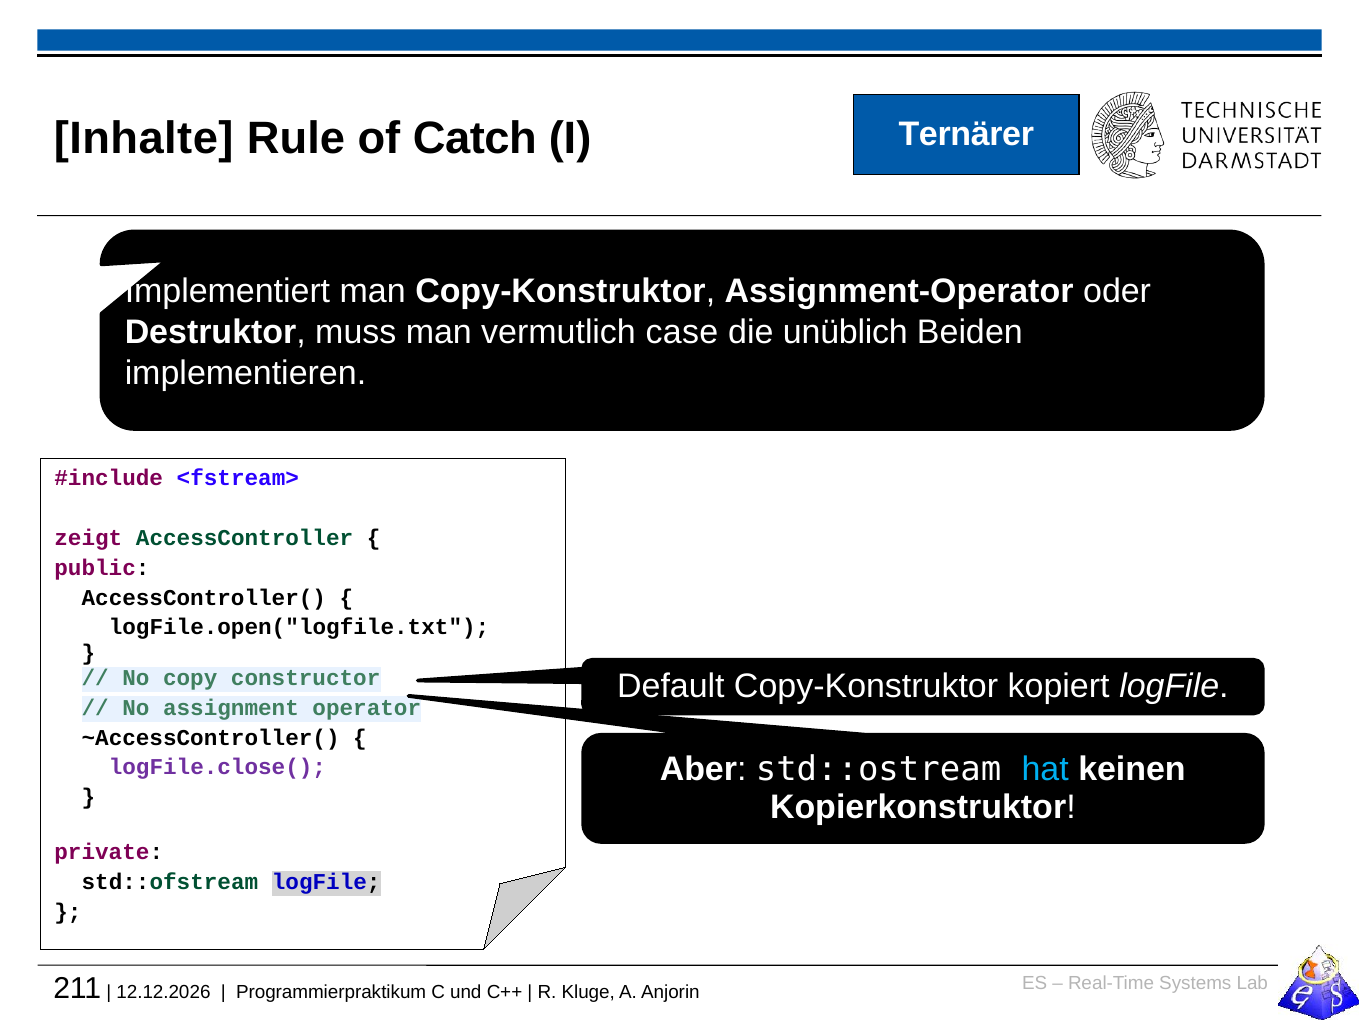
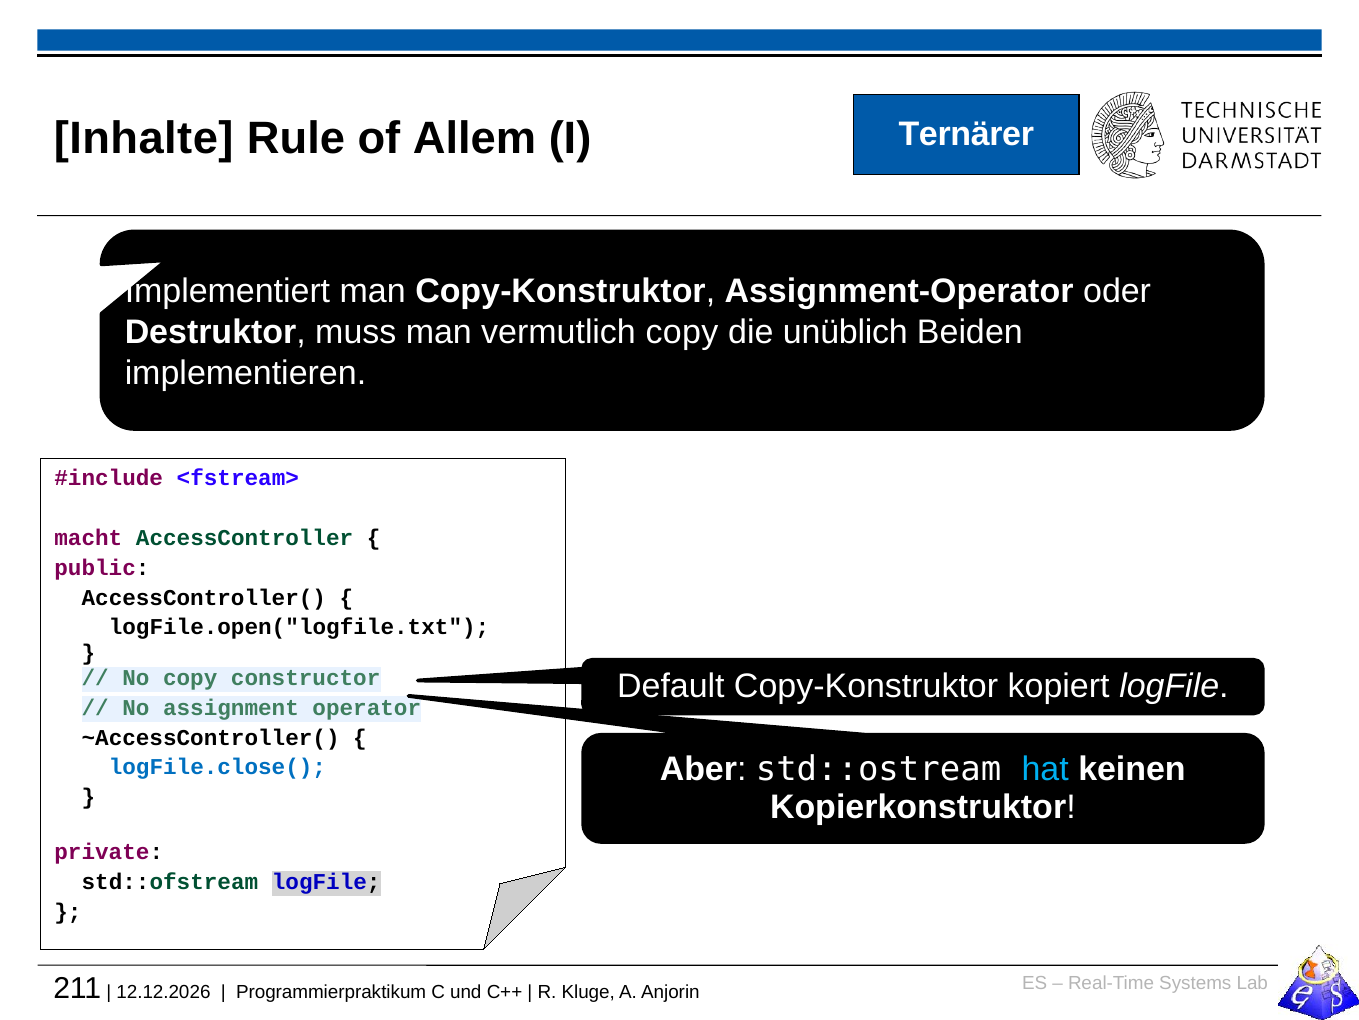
Catch: Catch -> Allem
vermutlich case: case -> copy
zeigt: zeigt -> macht
logFile.close( colour: purple -> blue
